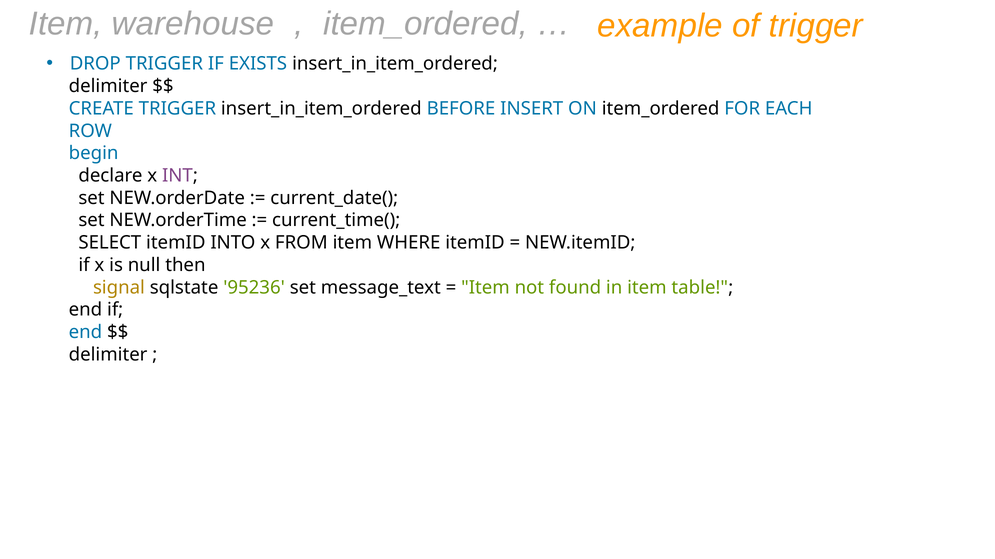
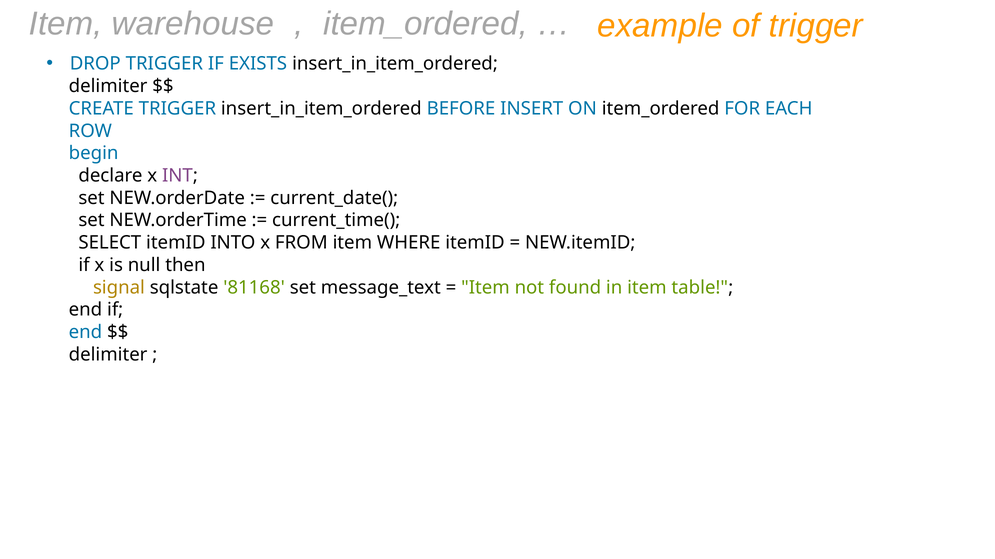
95236: 95236 -> 81168
